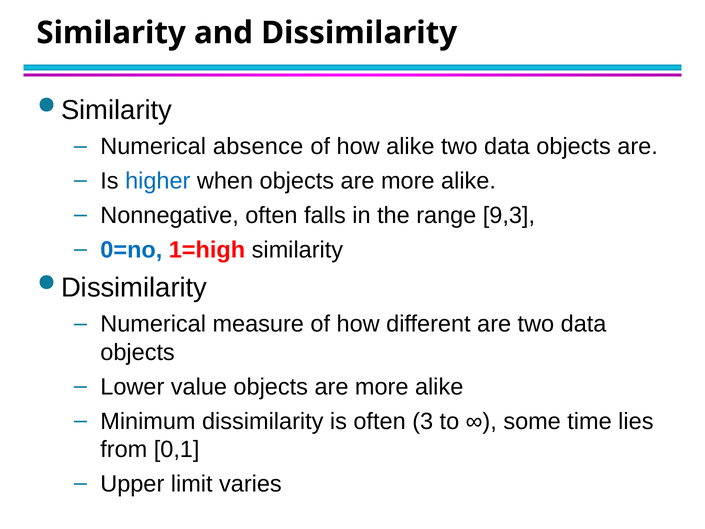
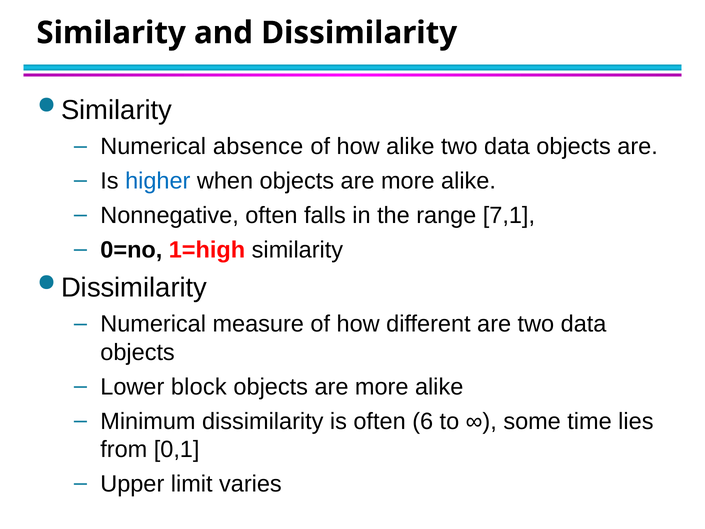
9,3: 9,3 -> 7,1
0=no colour: blue -> black
value: value -> block
3: 3 -> 6
